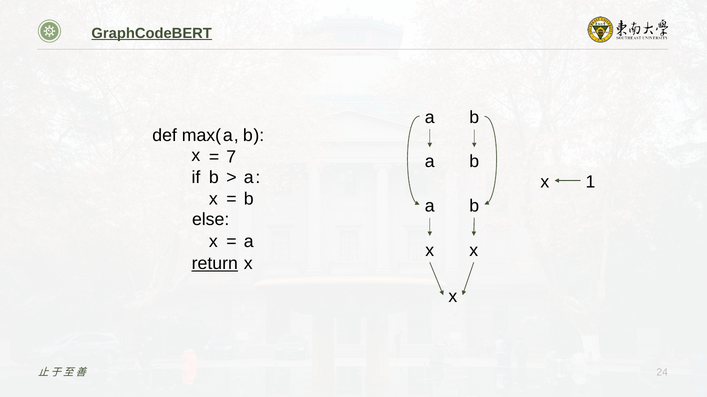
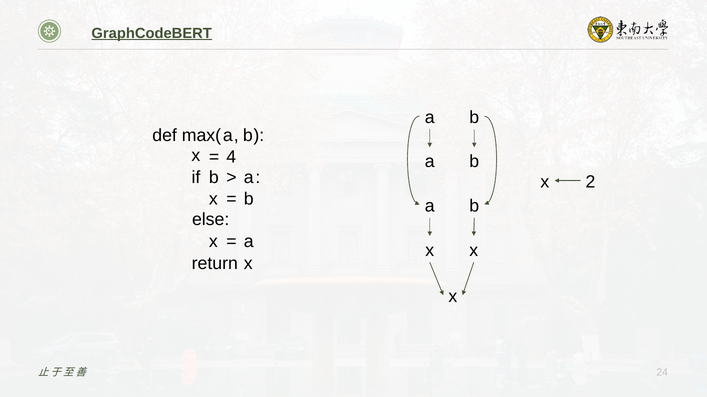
7: 7 -> 4
1: 1 -> 2
return underline: present -> none
